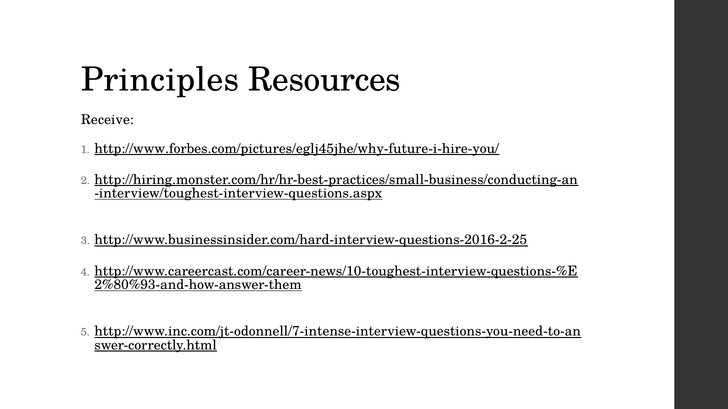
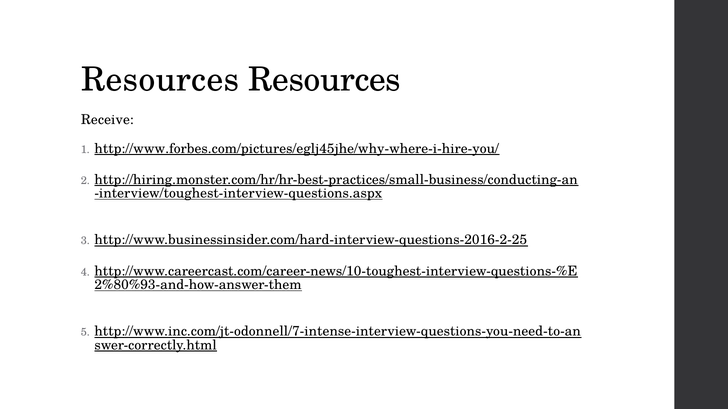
Principles at (160, 80): Principles -> Resources
http://www.forbes.com/pictures/eglj45jhe/why-future-i-hire-you/: http://www.forbes.com/pictures/eglj45jhe/why-future-i-hire-you/ -> http://www.forbes.com/pictures/eglj45jhe/why-where-i-hire-you/
